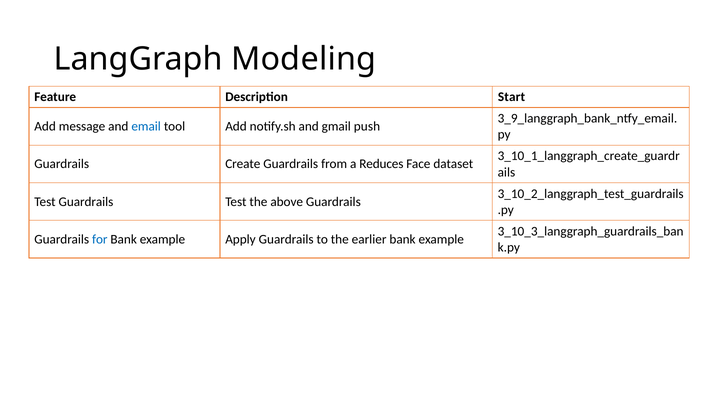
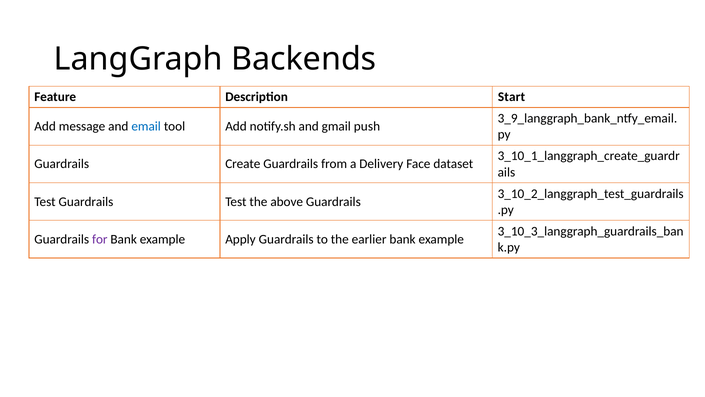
Modeling: Modeling -> Backends
Reduces: Reduces -> Delivery
for colour: blue -> purple
